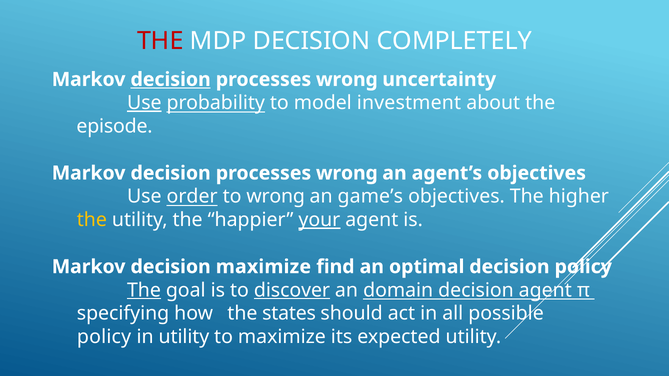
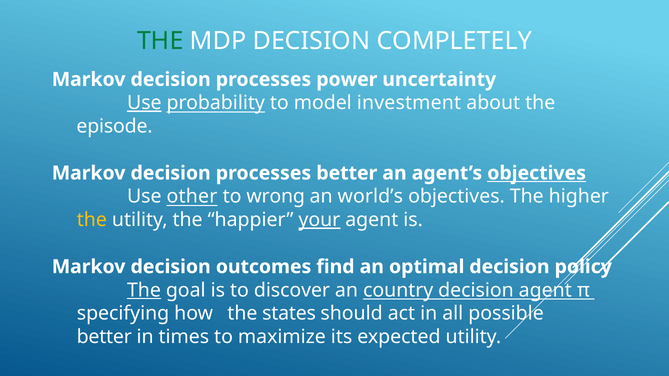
THE at (160, 41) colour: red -> green
decision at (171, 80) underline: present -> none
wrong at (347, 80): wrong -> power
wrong at (347, 173): wrong -> better
objectives at (537, 173) underline: none -> present
order: order -> other
game’s: game’s -> world’s
decision maximize: maximize -> outcomes
discover underline: present -> none
domain: domain -> country
policy at (104, 337): policy -> better
in utility: utility -> times
